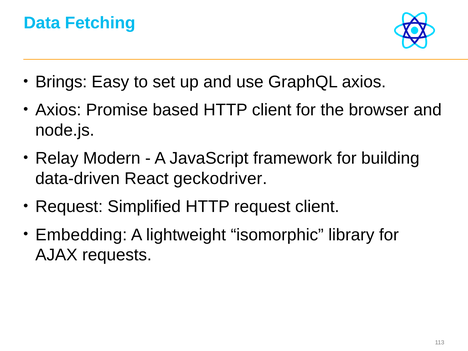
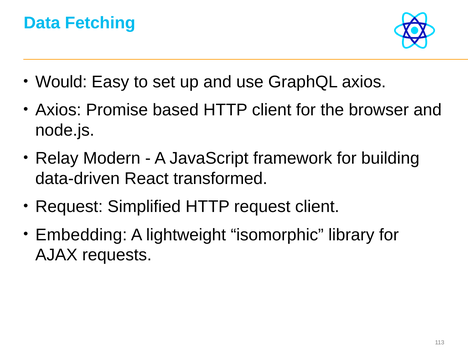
Brings: Brings -> Would
geckodriver: geckodriver -> transformed
